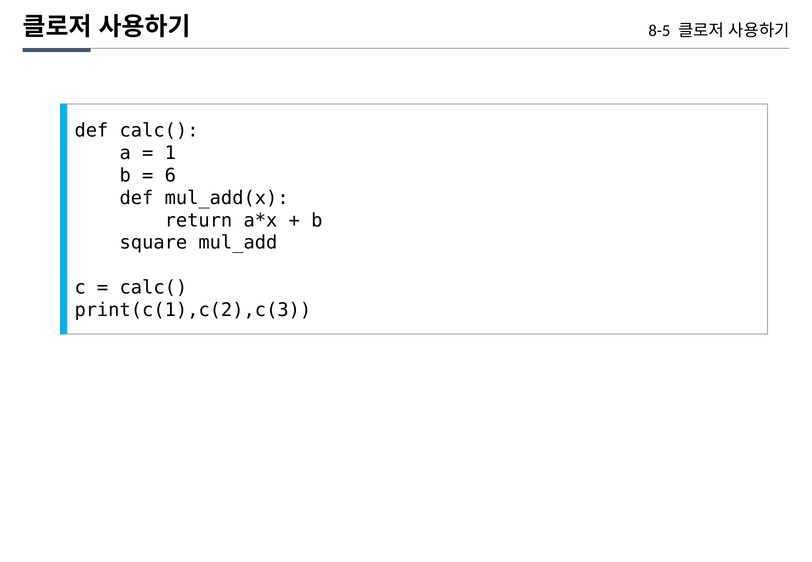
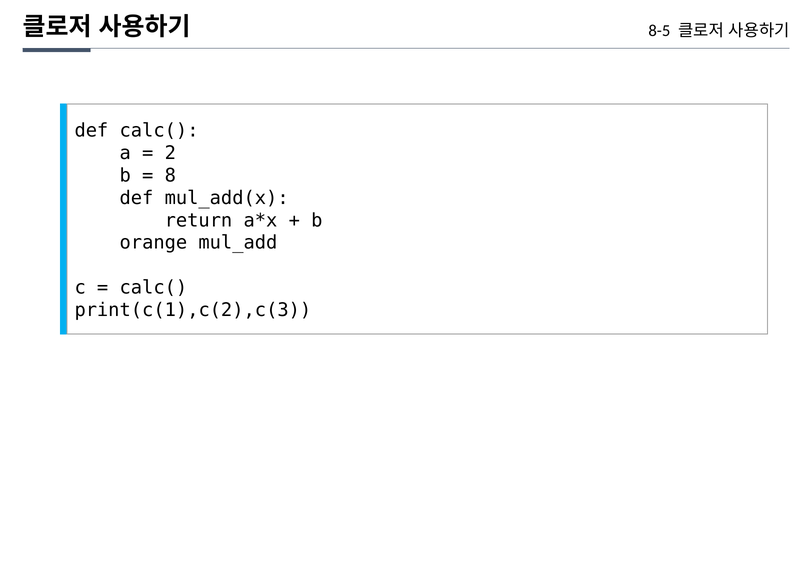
1: 1 -> 2
6: 6 -> 8
square: square -> orange
